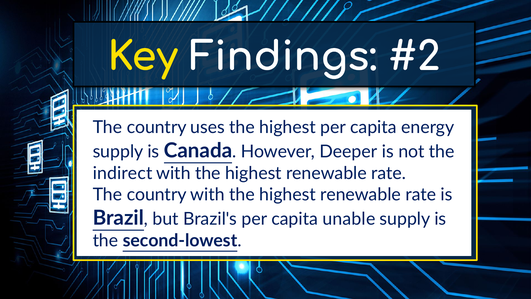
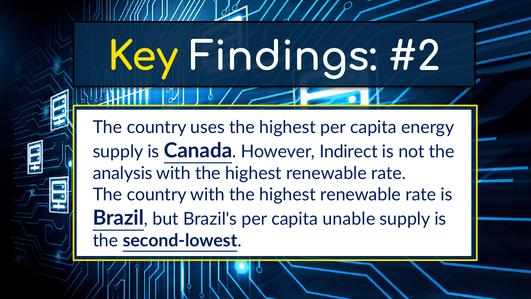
Deeper: Deeper -> Indirect
indirect: indirect -> analysis
